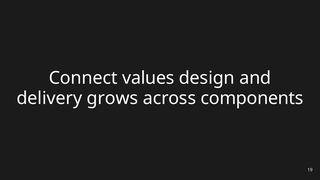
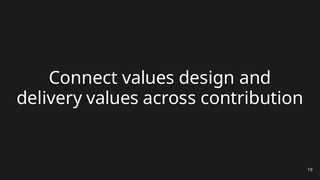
delivery grows: grows -> values
components: components -> contribution
